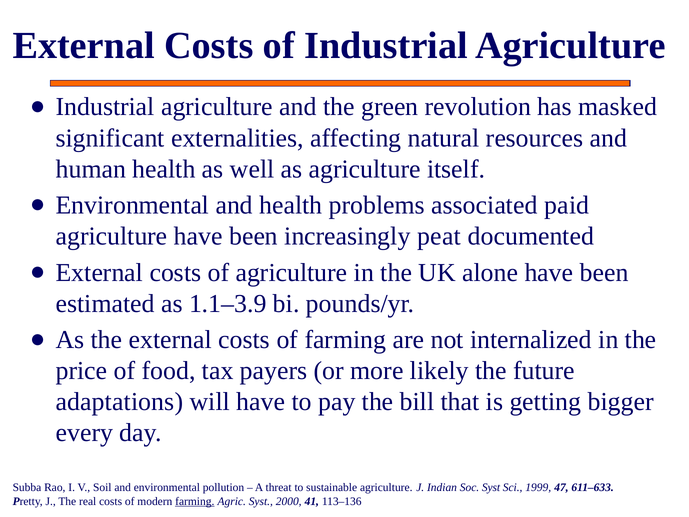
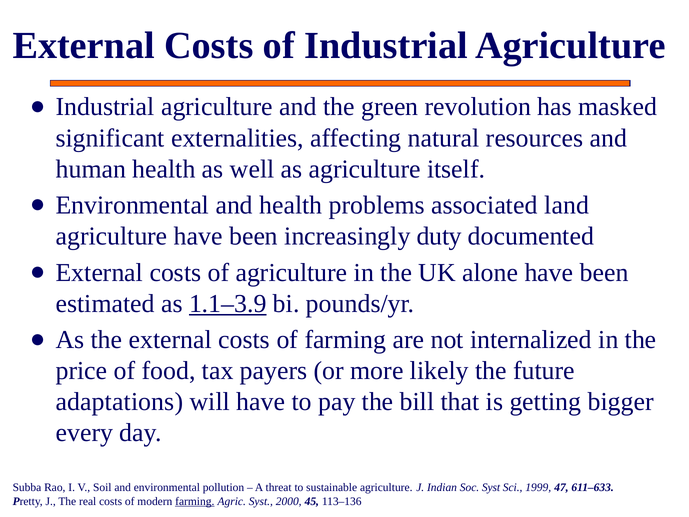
paid: paid -> land
peat: peat -> duty
1.1–3.9 underline: none -> present
41: 41 -> 45
